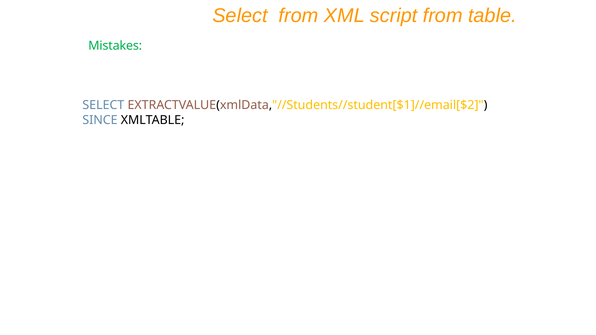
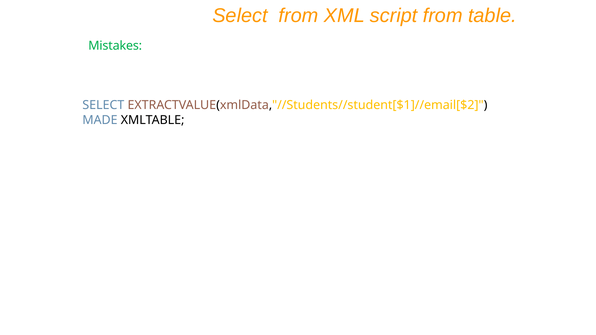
SINCE: SINCE -> MADE
